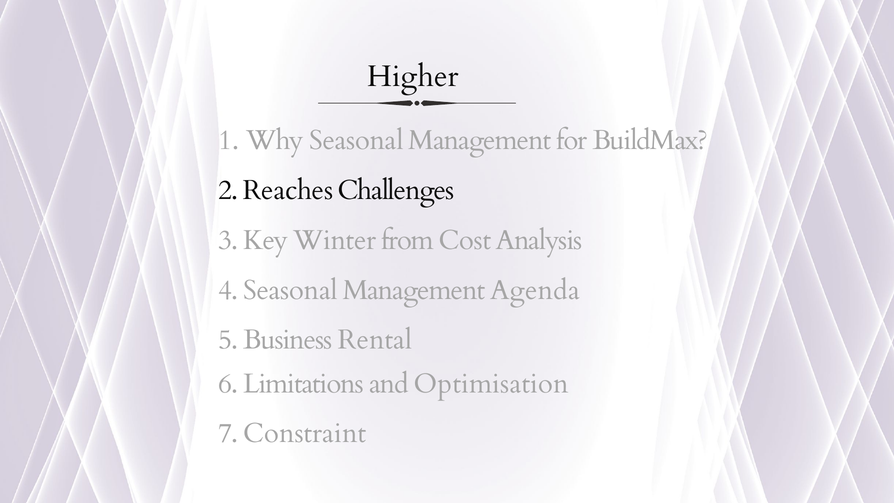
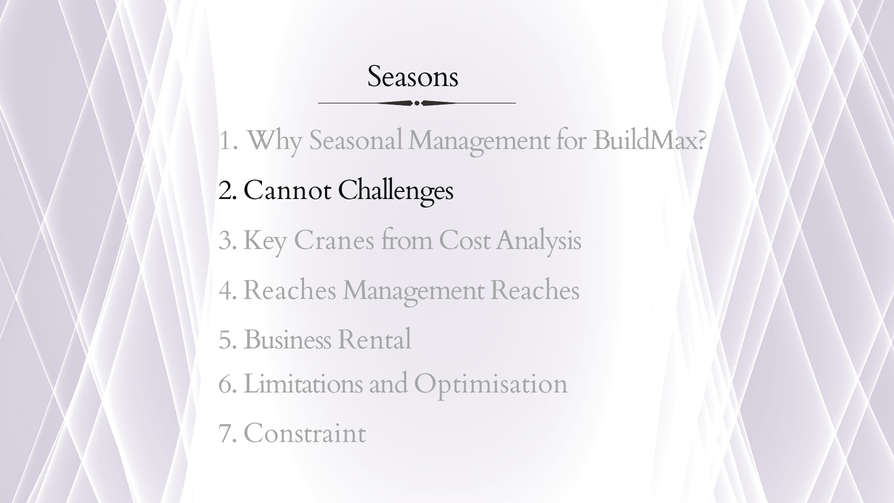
Higher: Higher -> Seasons
Reaches: Reaches -> Cannot
Winter: Winter -> Cranes
4 Seasonal: Seasonal -> Reaches
Management Agenda: Agenda -> Reaches
